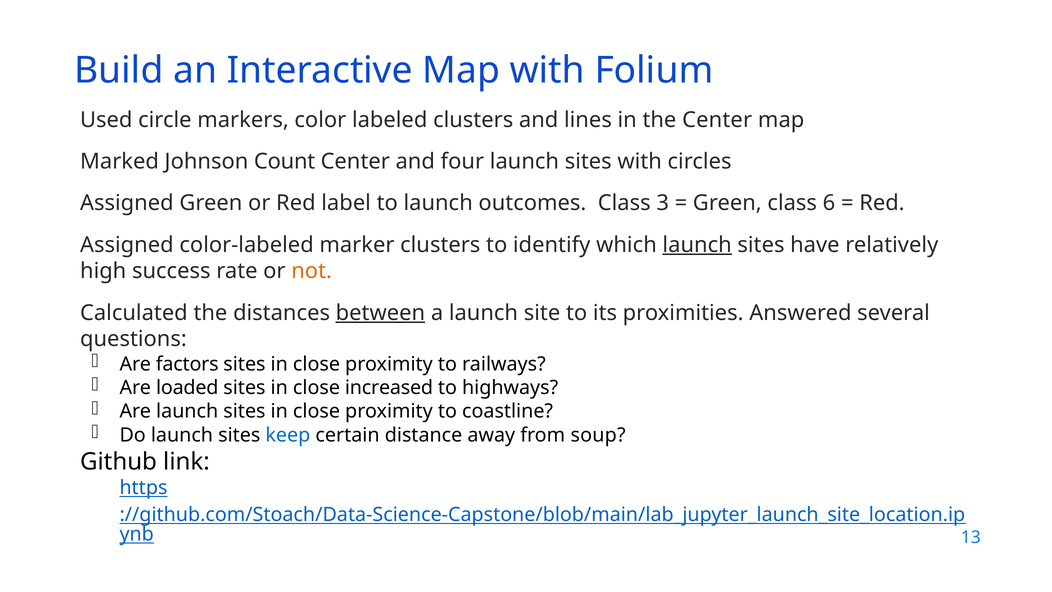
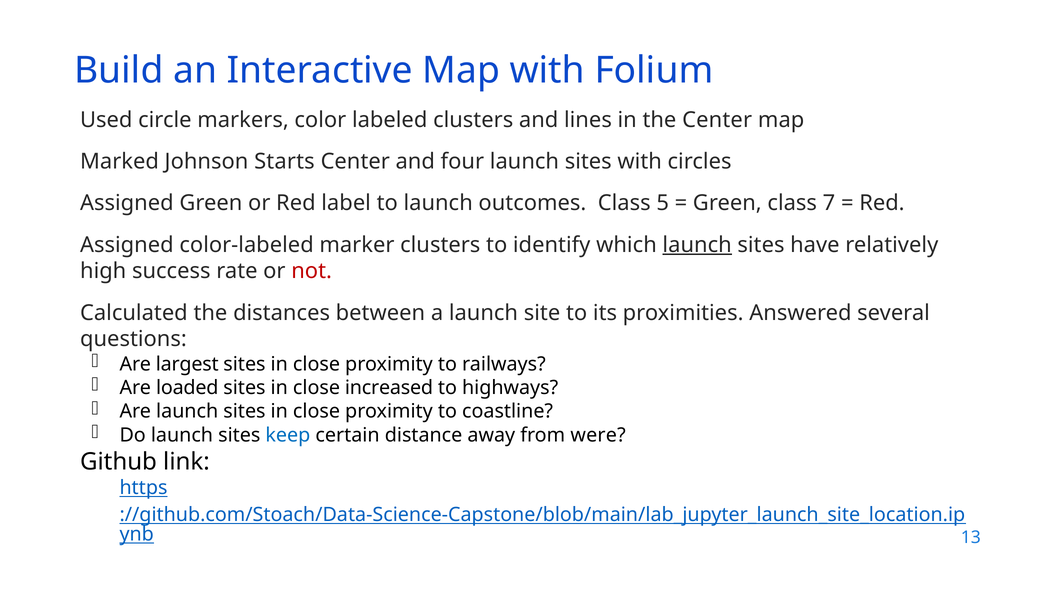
Count: Count -> Starts
3: 3 -> 5
6: 6 -> 7
not colour: orange -> red
between underline: present -> none
factors: factors -> largest
soup: soup -> were
